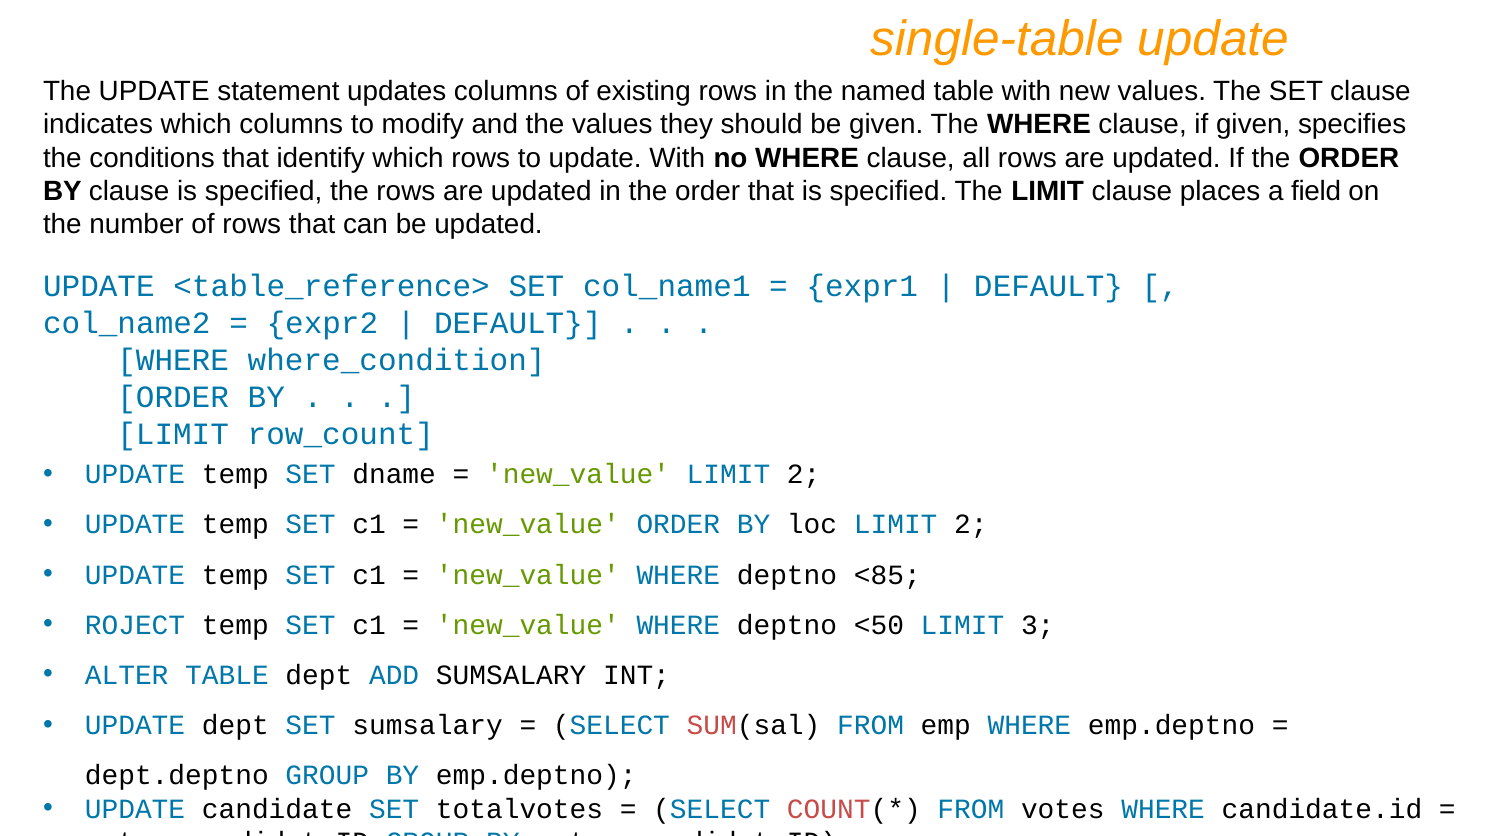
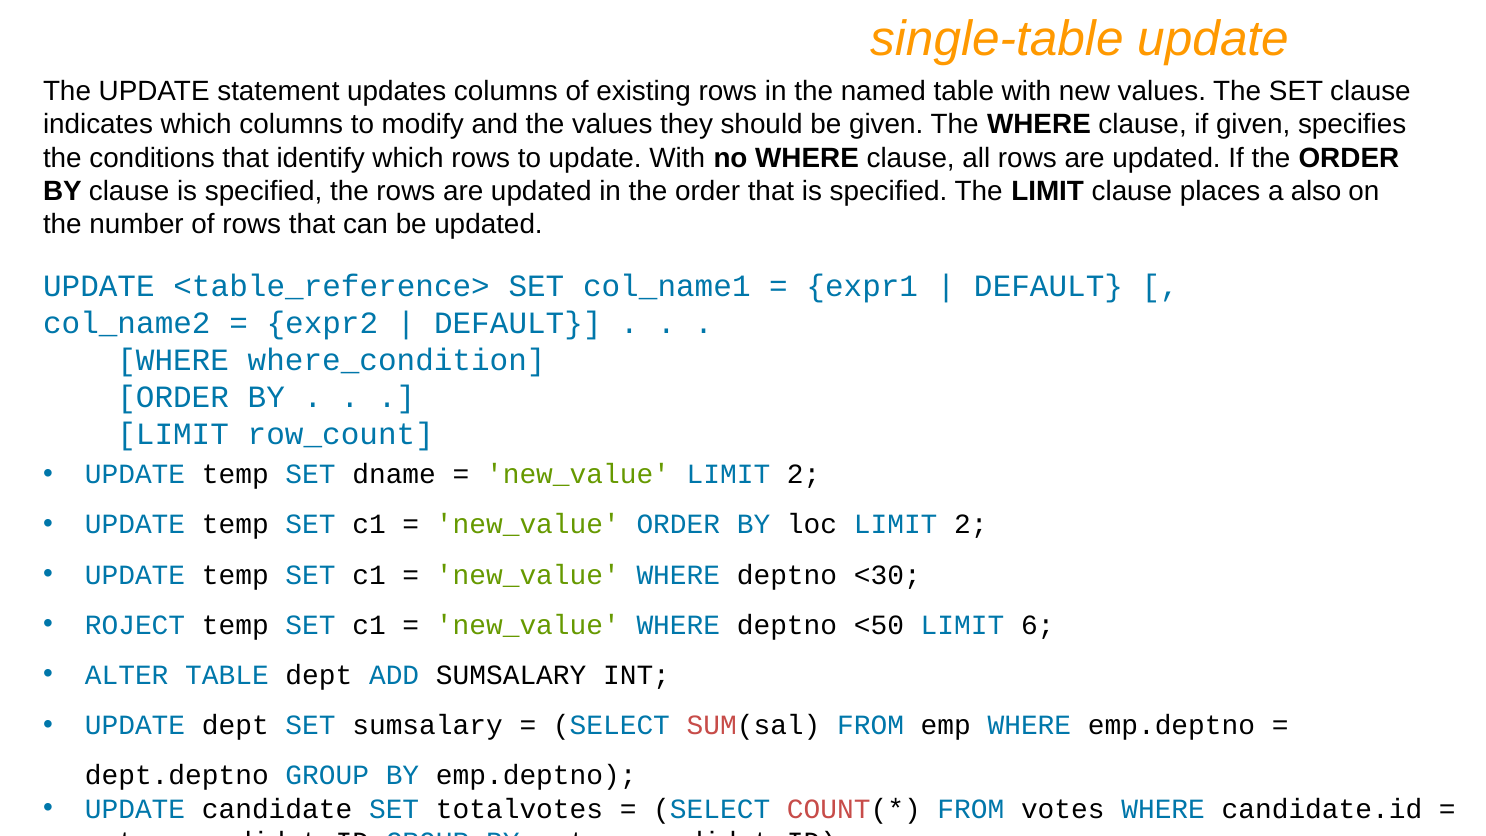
field: field -> also
<85: <85 -> <30
3: 3 -> 6
